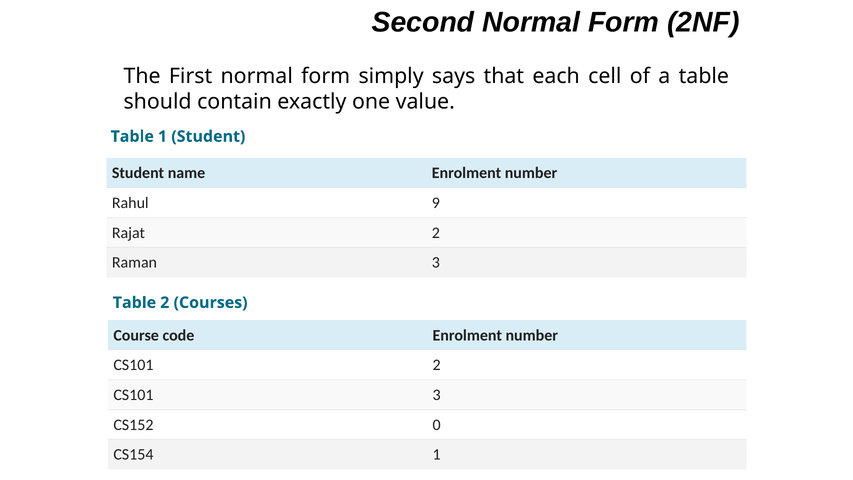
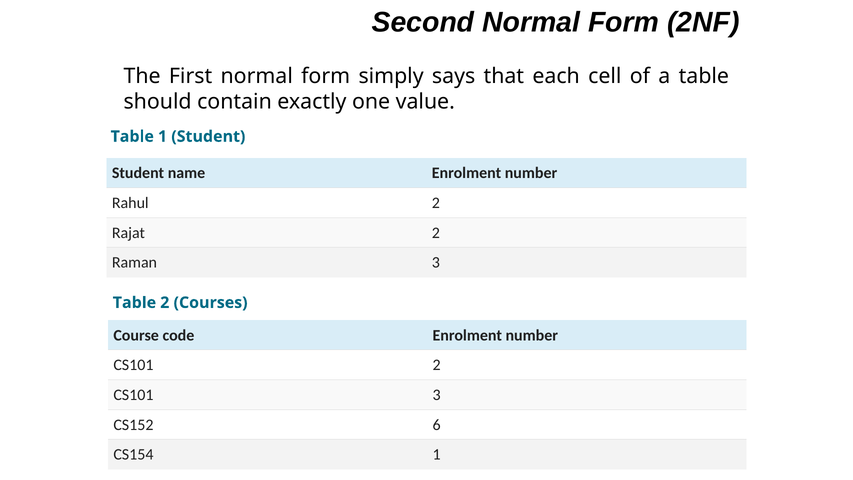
Rahul 9: 9 -> 2
0: 0 -> 6
